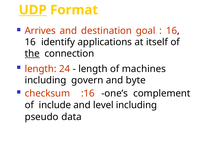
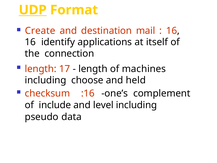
Arrives: Arrives -> Create
goal: goal -> mail
the underline: present -> none
24: 24 -> 17
govern: govern -> choose
byte: byte -> held
